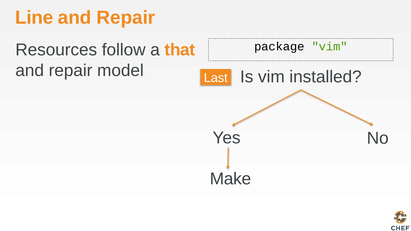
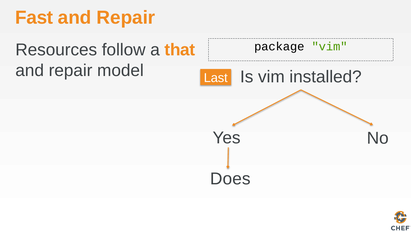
Line: Line -> Fast
Make: Make -> Does
